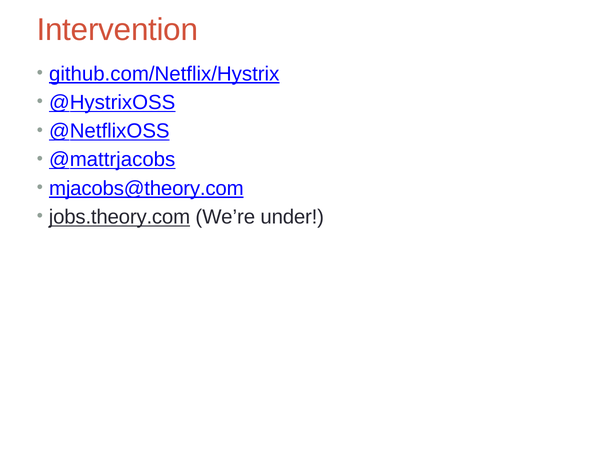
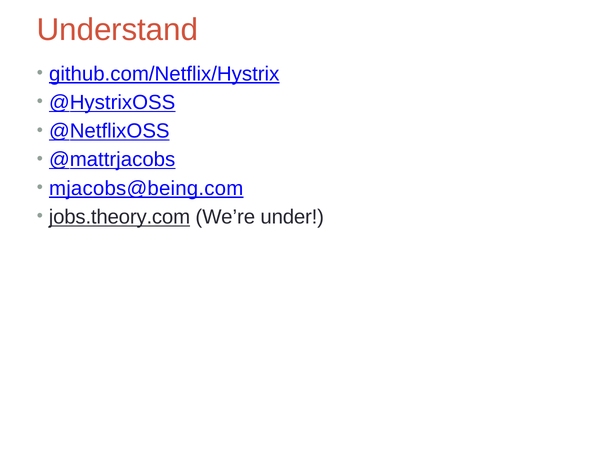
Intervention: Intervention -> Understand
mjacobs@theory.com: mjacobs@theory.com -> mjacobs@being.com
